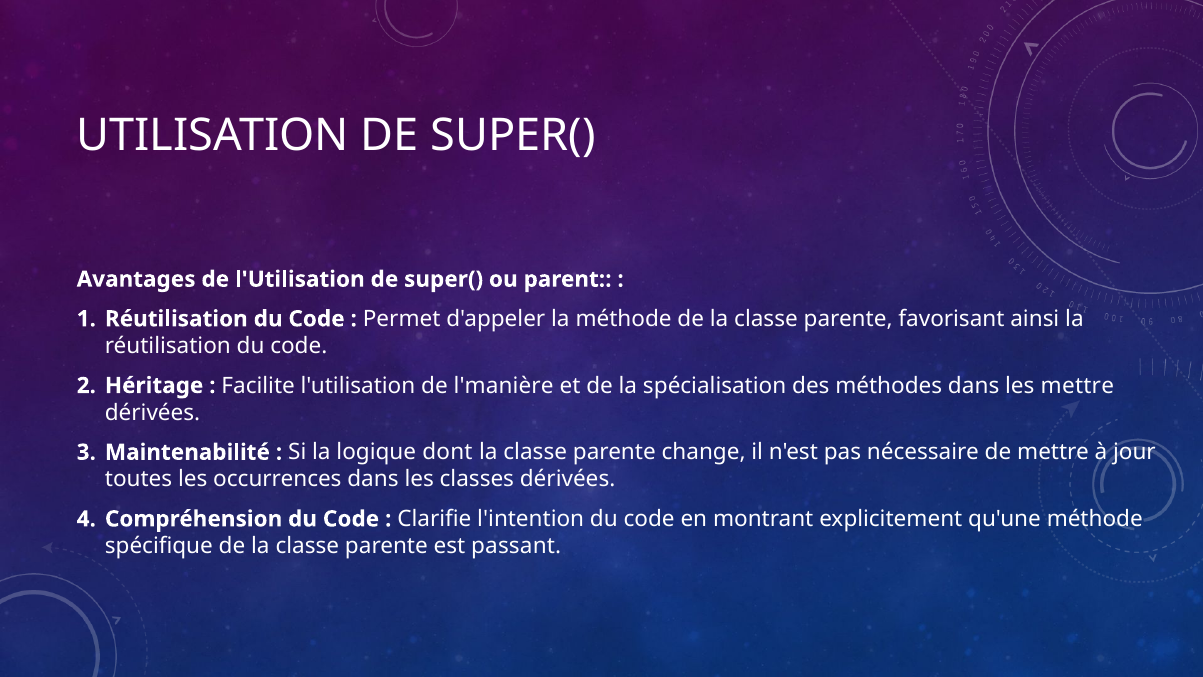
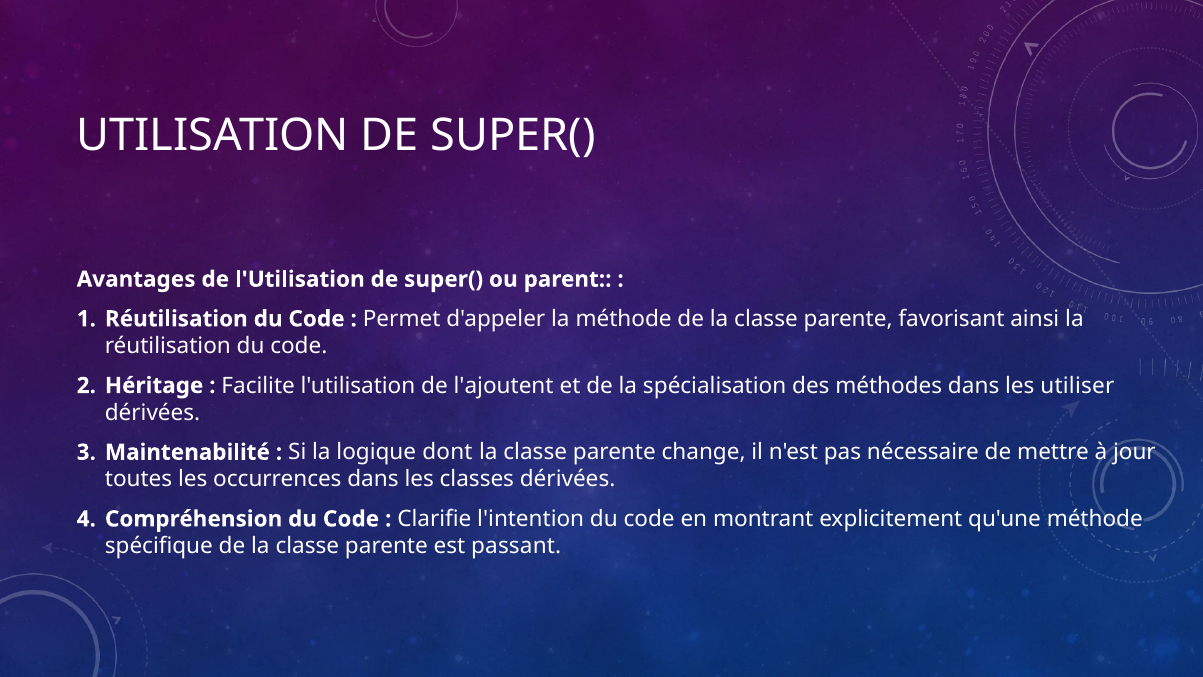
l'manière: l'manière -> l'ajoutent
les mettre: mettre -> utiliser
